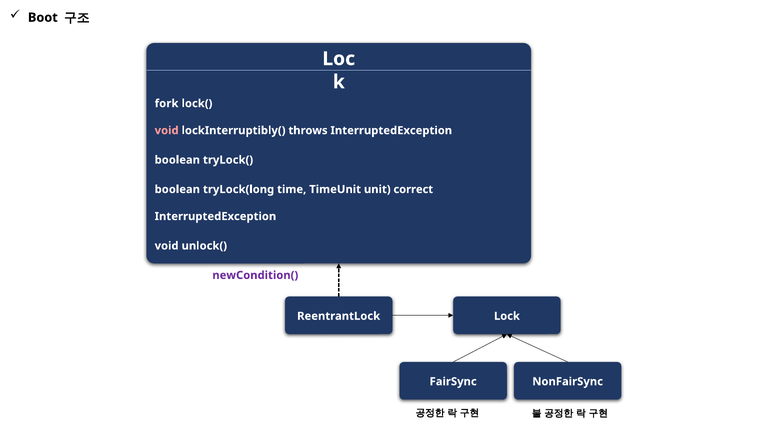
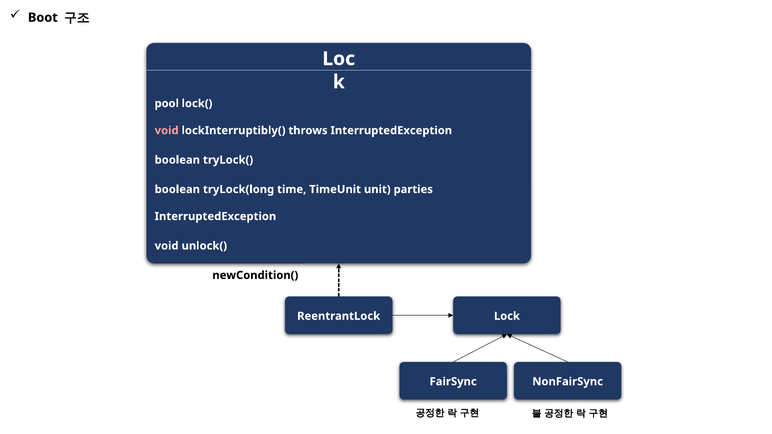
fork: fork -> pool
correct: correct -> parties
newCondition( colour: purple -> black
